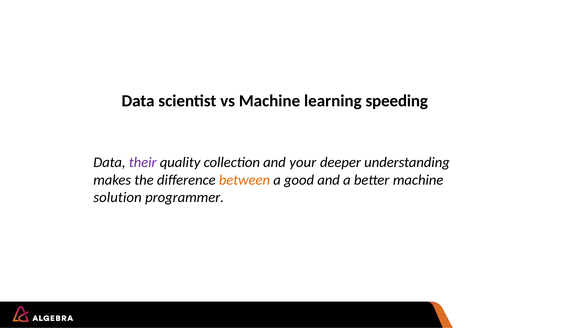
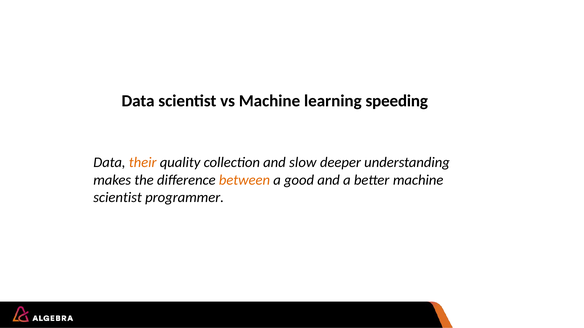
their colour: purple -> orange
your: your -> slow
solution at (118, 198): solution -> scientist
